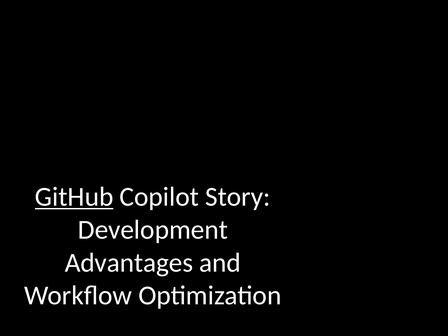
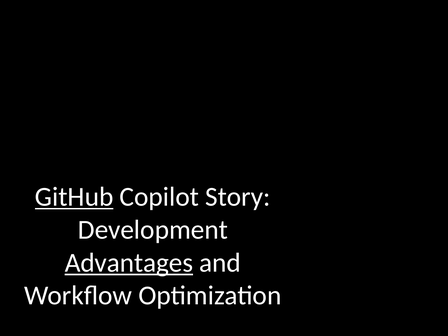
Advantages underline: none -> present
